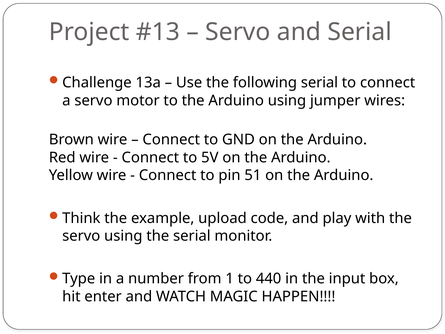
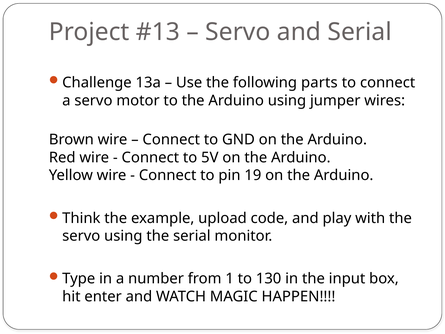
following serial: serial -> parts
51: 51 -> 19
440: 440 -> 130
